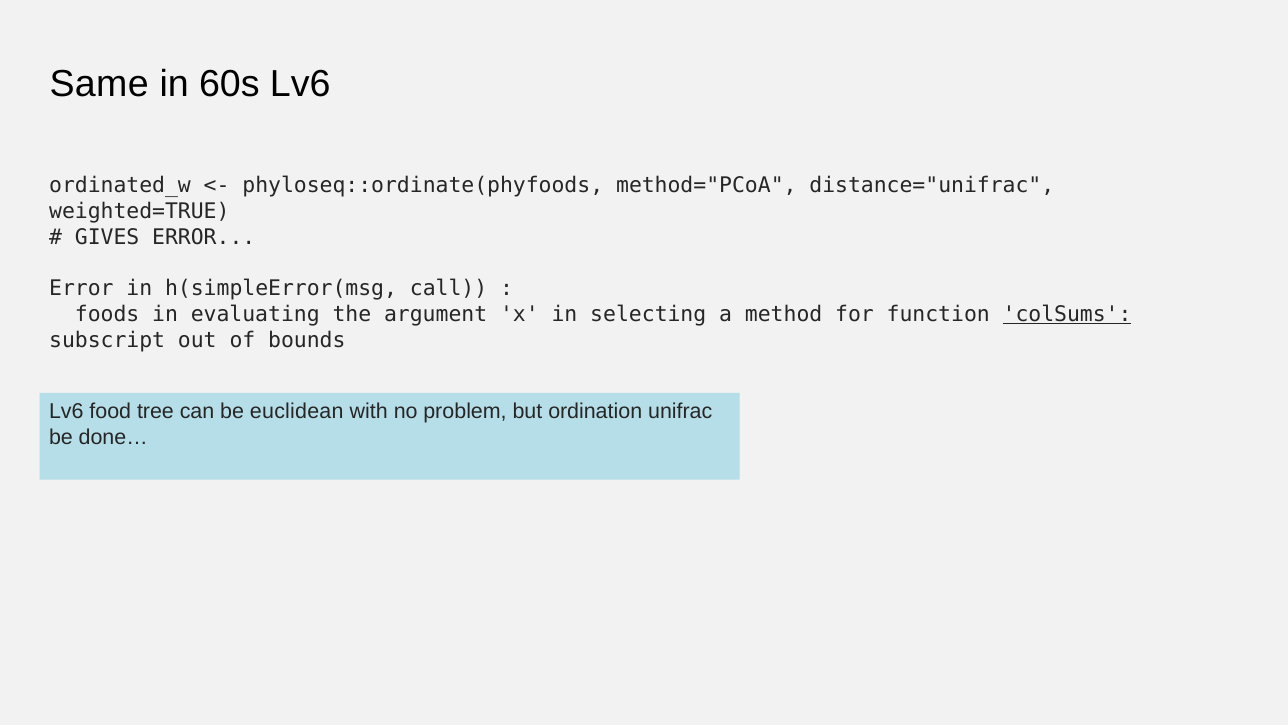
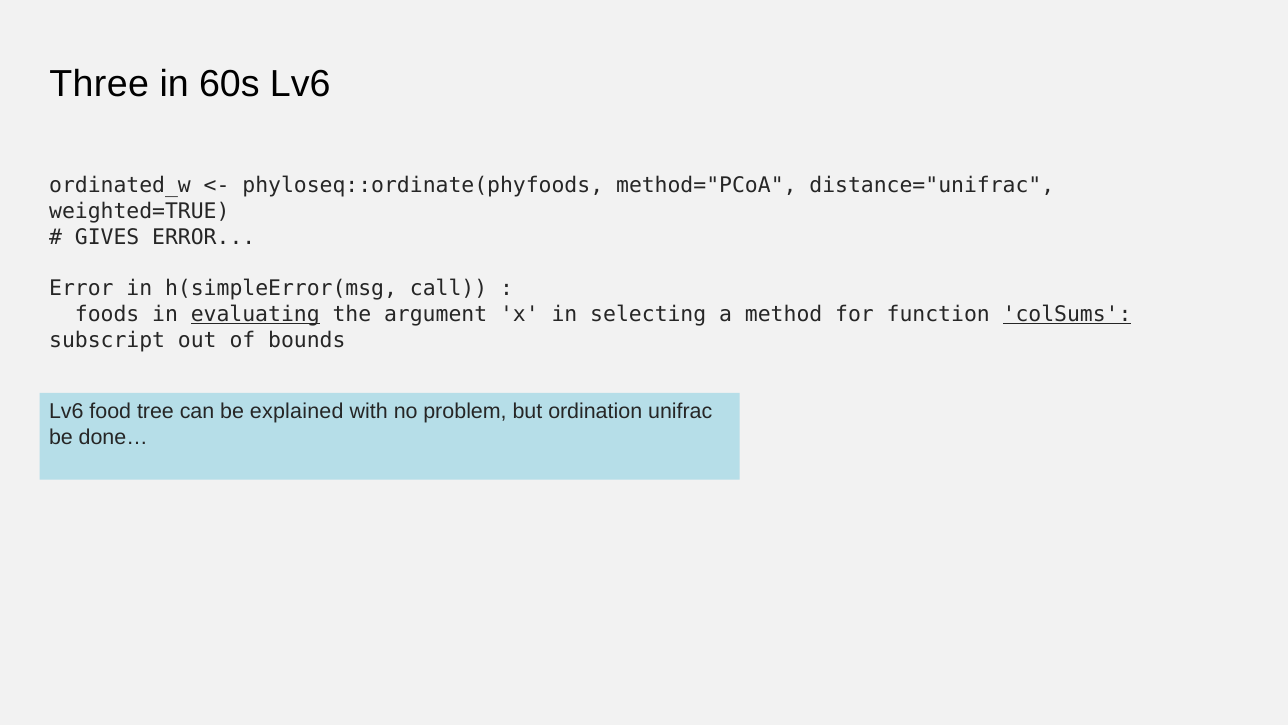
Same: Same -> Three
evaluating underline: none -> present
euclidean: euclidean -> explained
